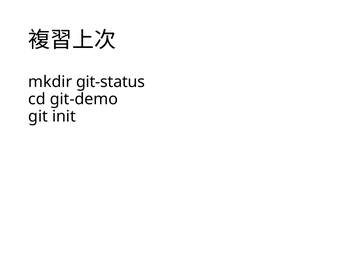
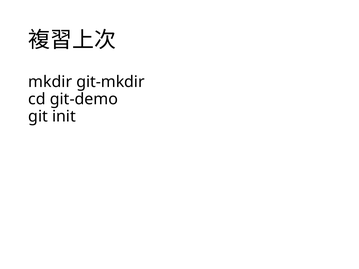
git-status: git-status -> git-mkdir
